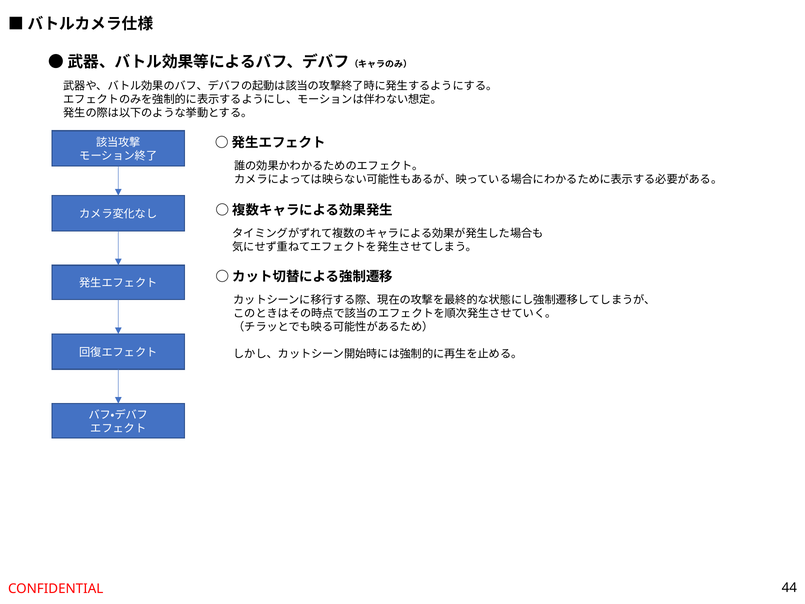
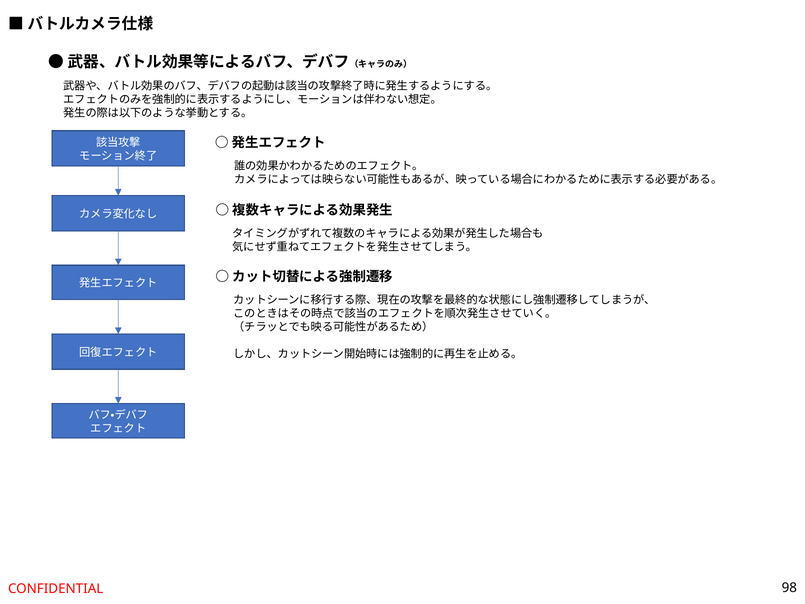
44: 44 -> 98
